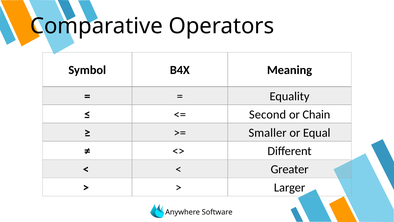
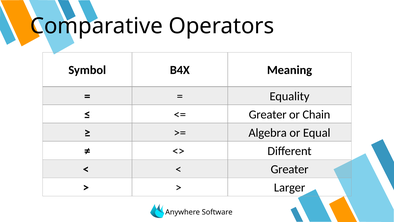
Second at (268, 114): Second -> Greater
Smaller: Smaller -> Algebra
